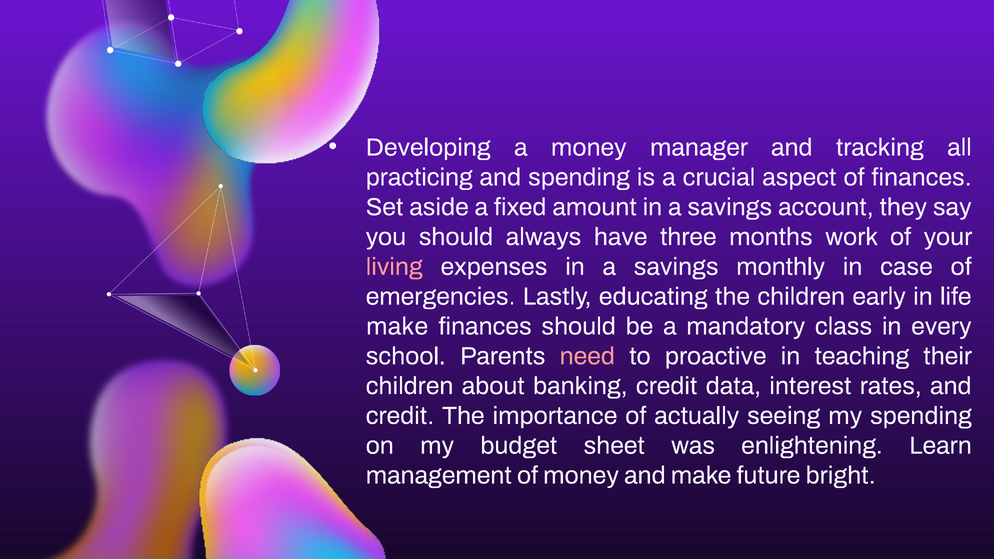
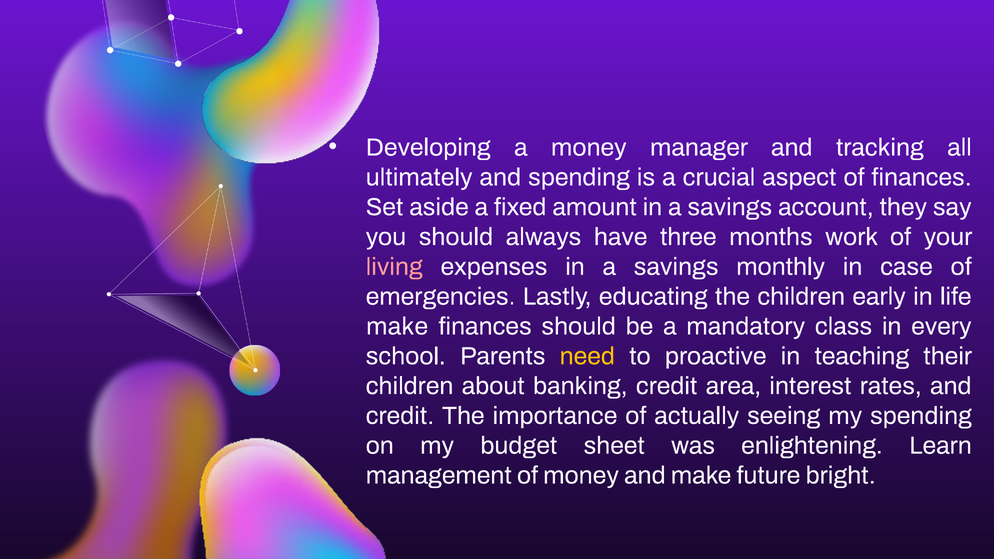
practicing: practicing -> ultimately
need colour: pink -> yellow
data: data -> area
